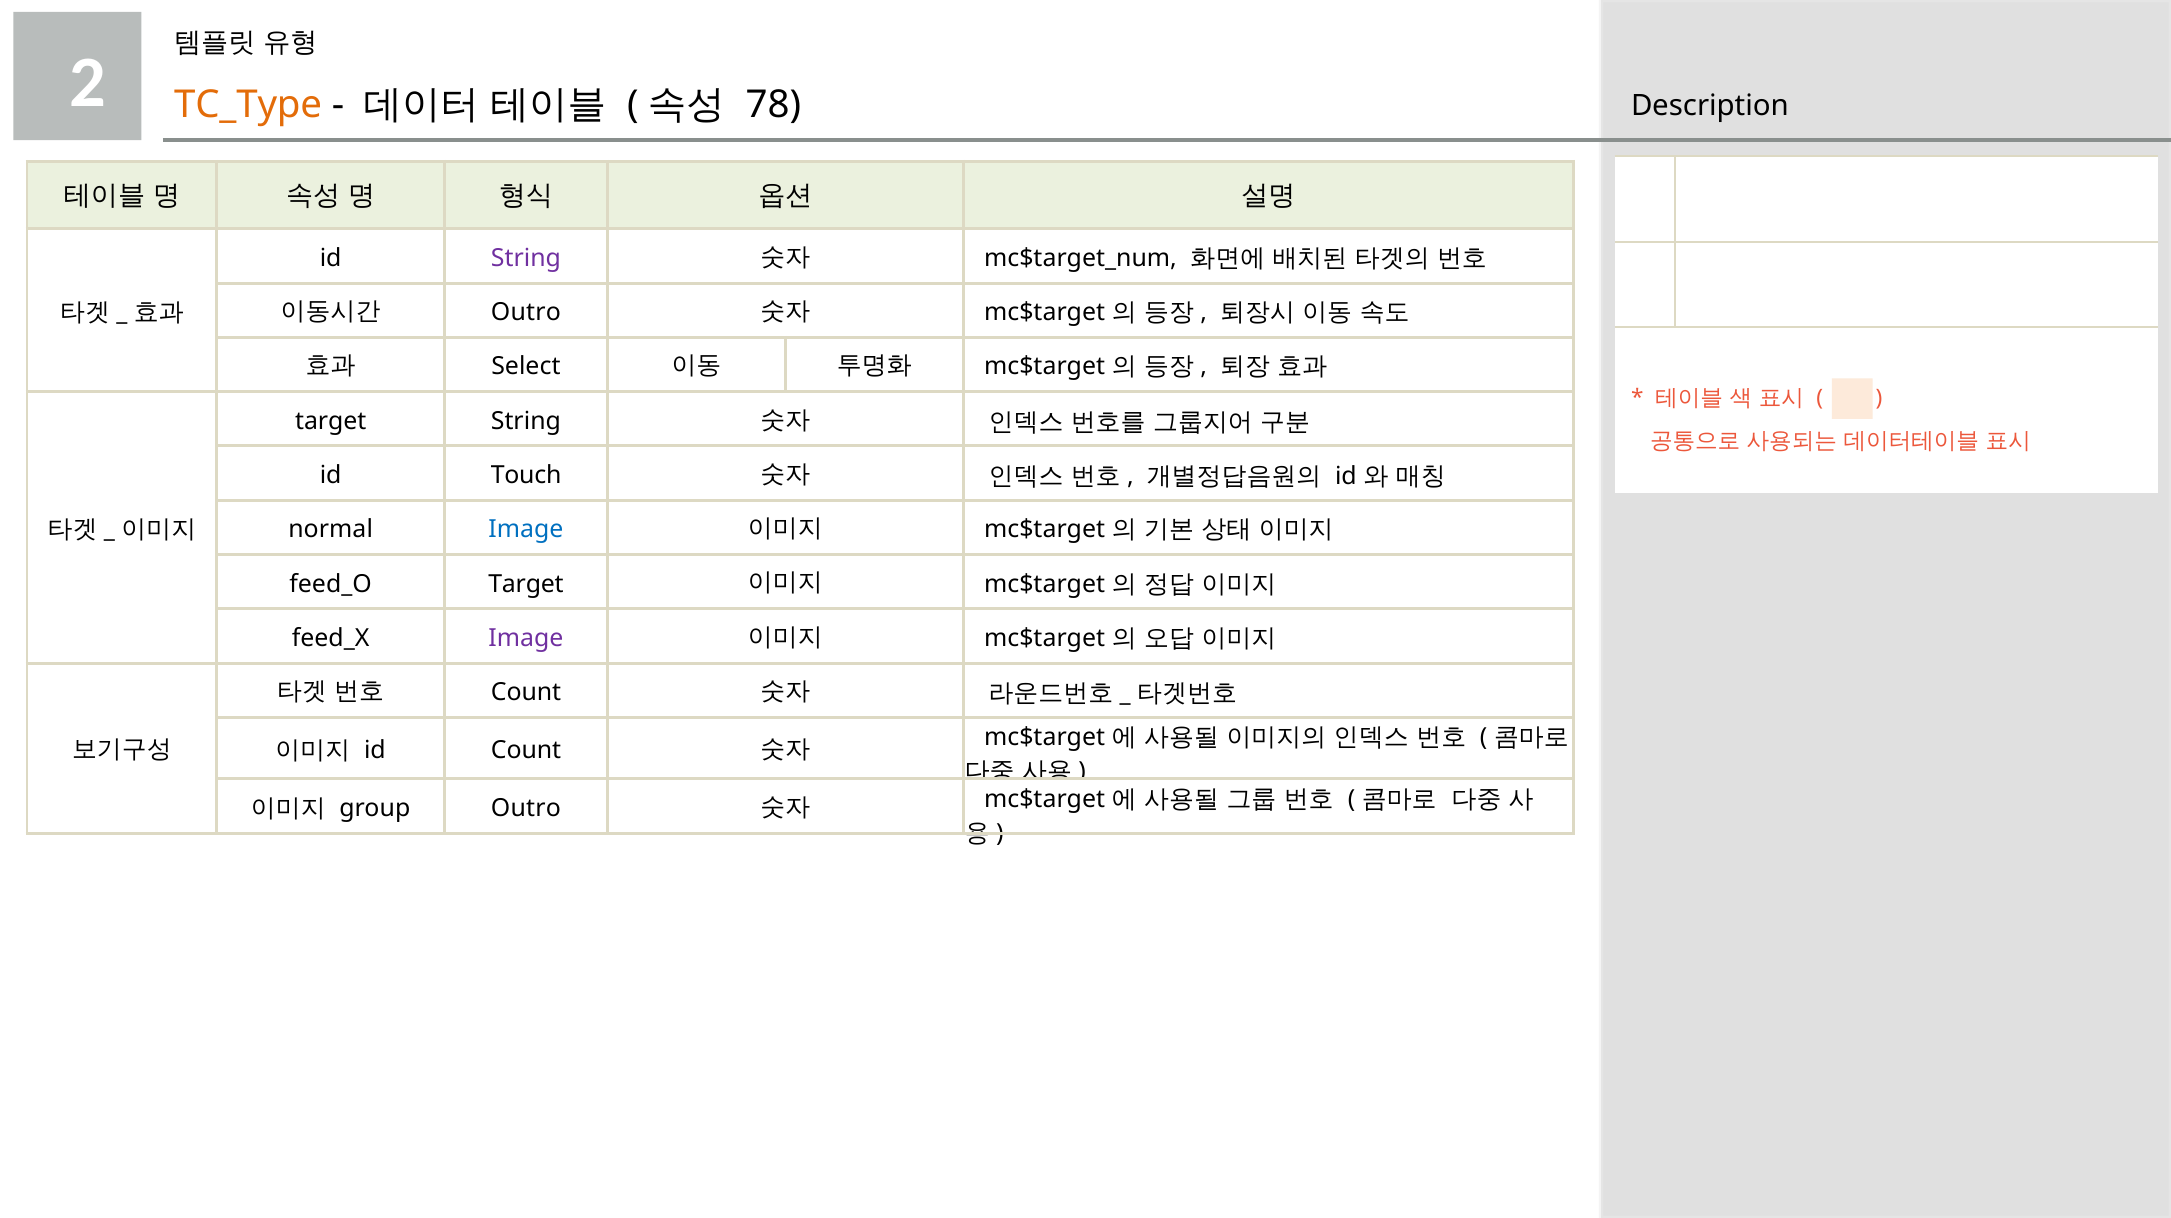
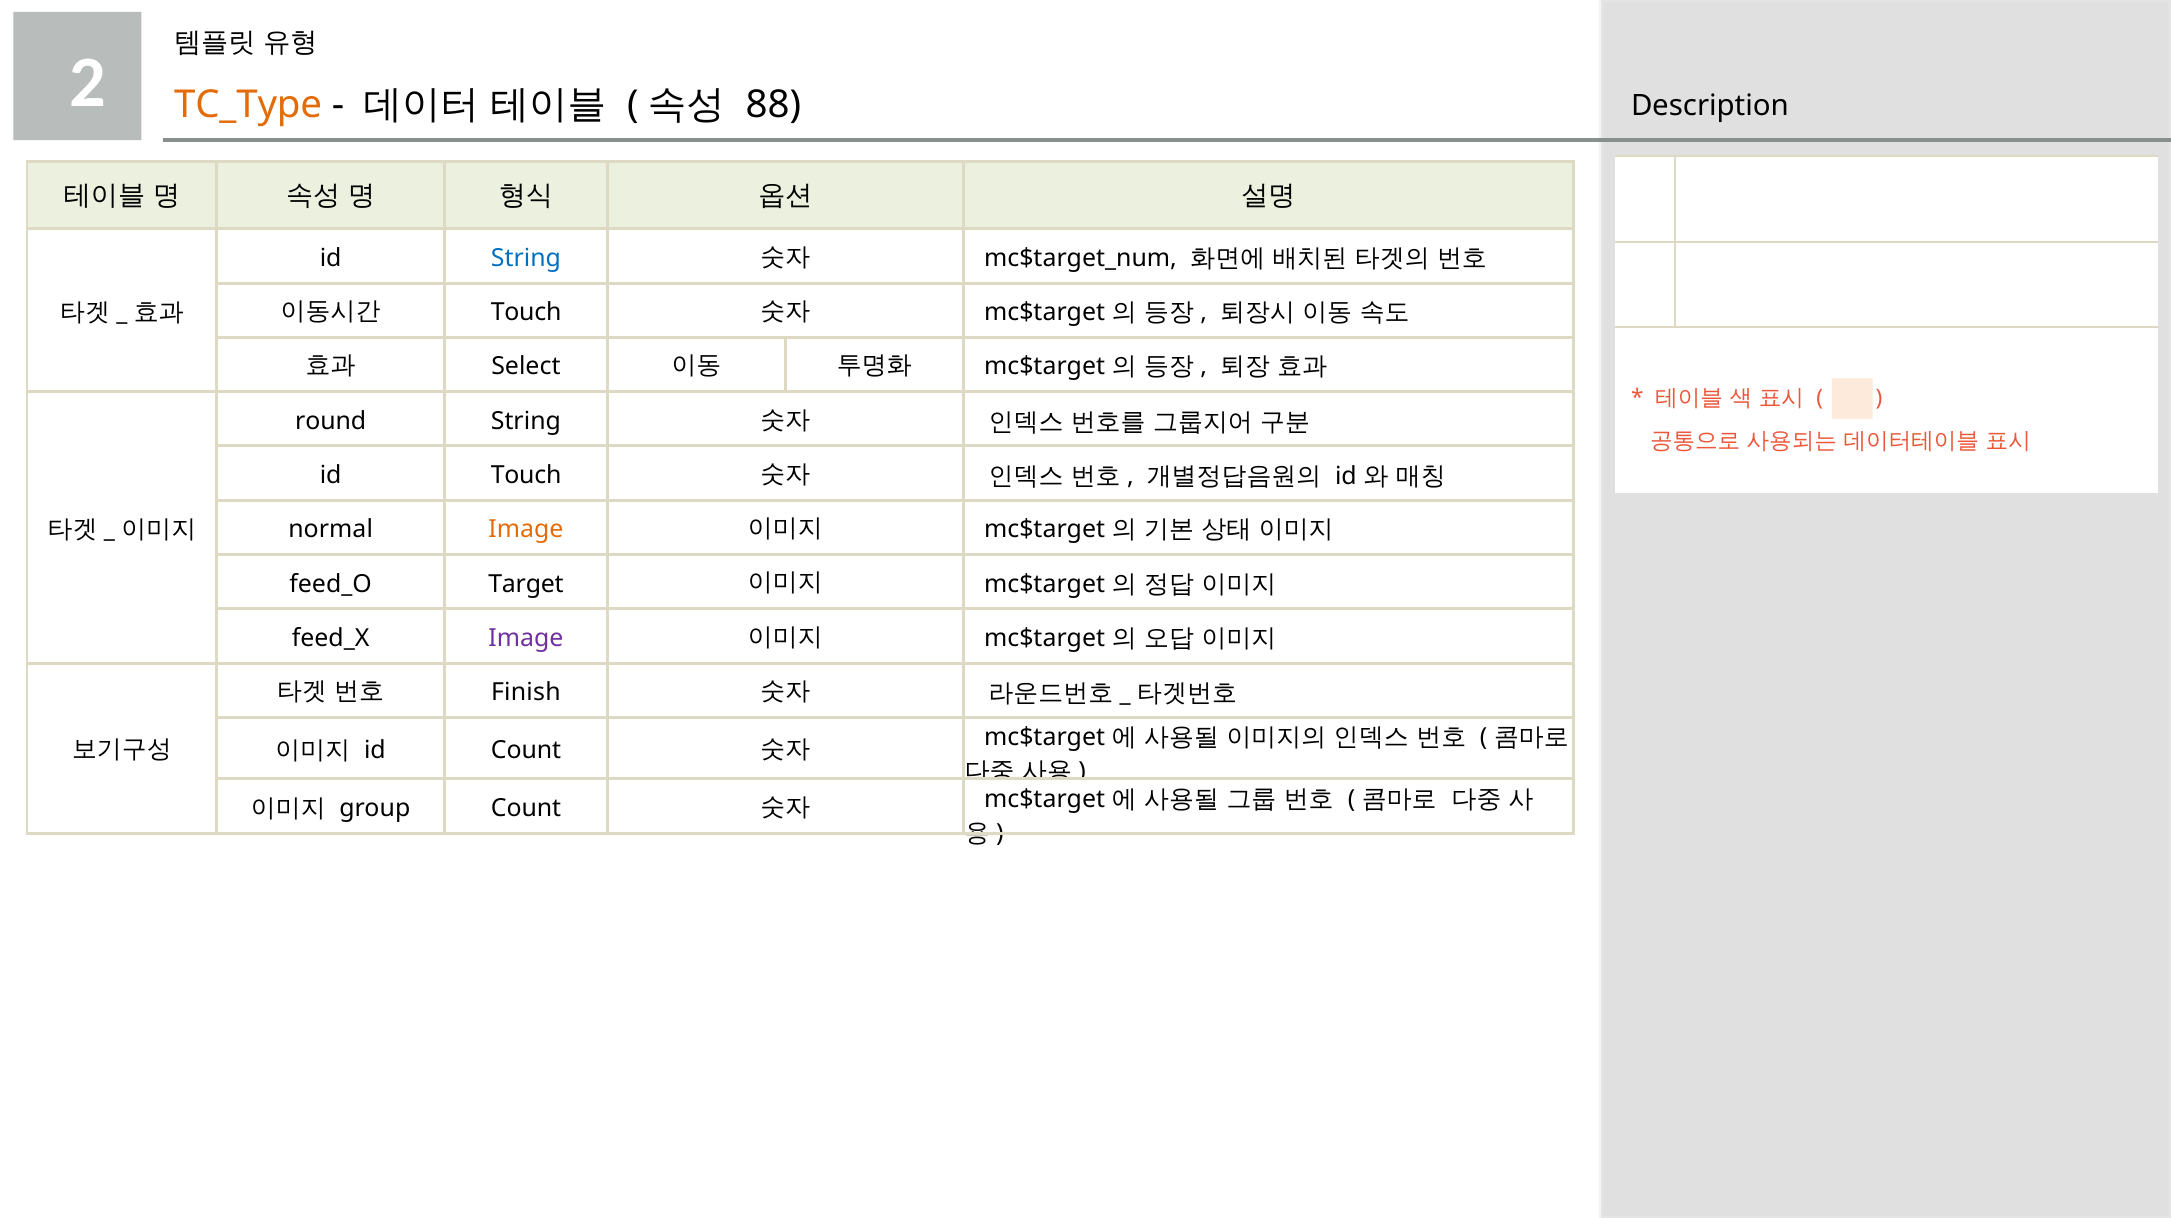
78: 78 -> 88
String at (526, 258) colour: purple -> blue
Outro at (526, 313): Outro -> Touch
target at (331, 421): target -> round
Image at (526, 530) colour: blue -> orange
Count at (526, 693): Count -> Finish
group Outro: Outro -> Count
